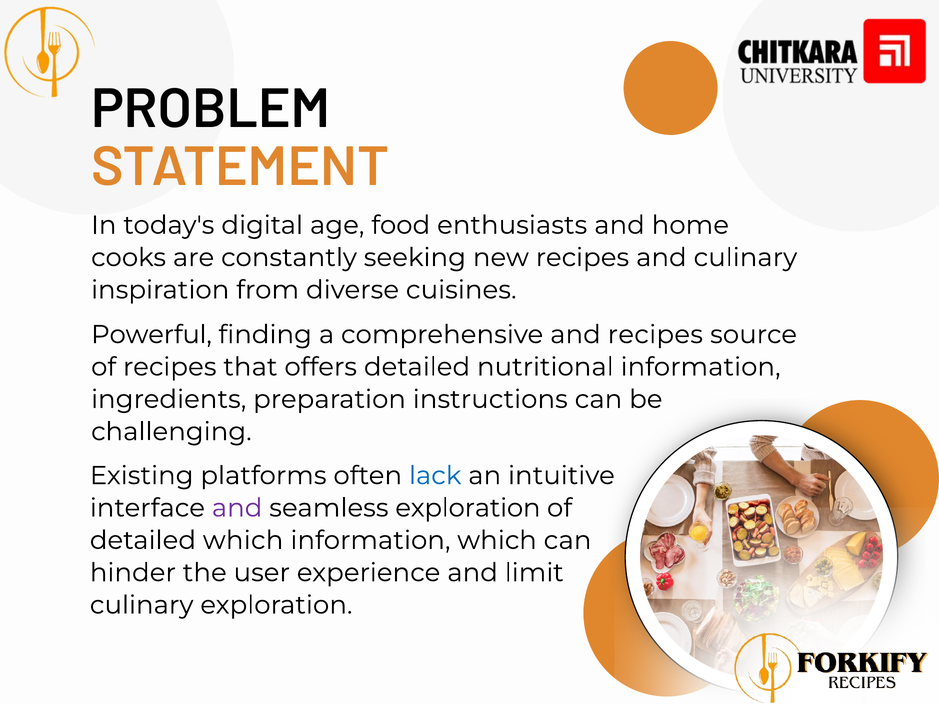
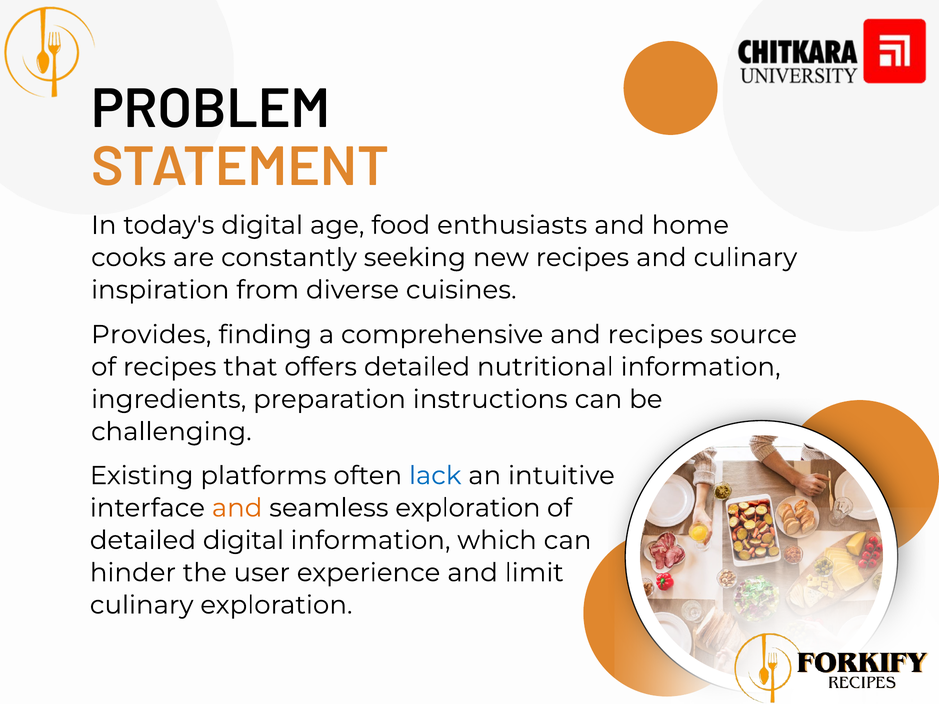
Powerful: Powerful -> Provides
and at (237, 508) colour: purple -> orange
detailed which: which -> digital
